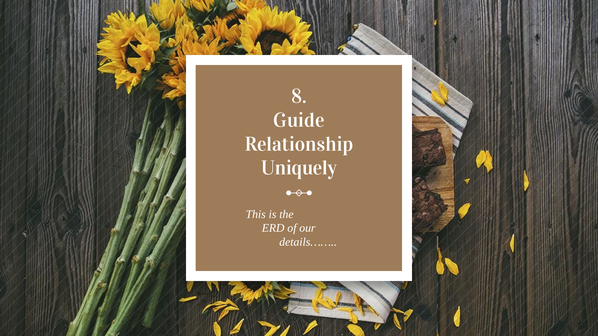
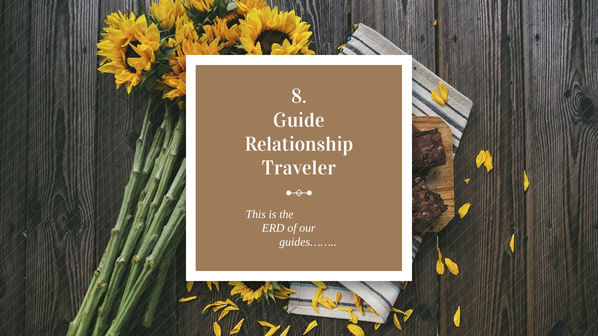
Uniquely: Uniquely -> Traveler
details……: details…… -> guides……
